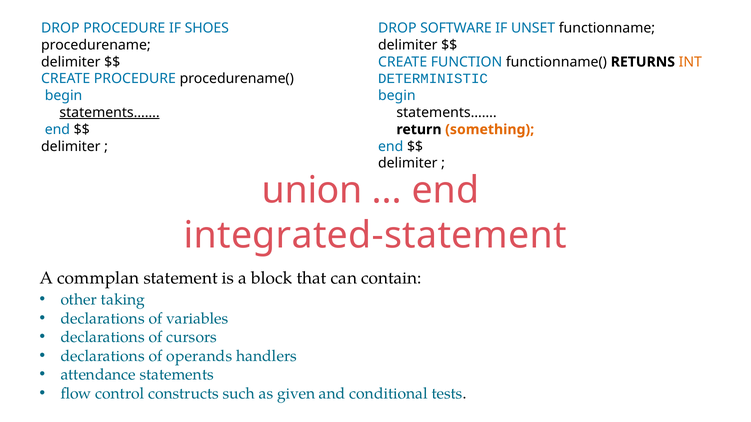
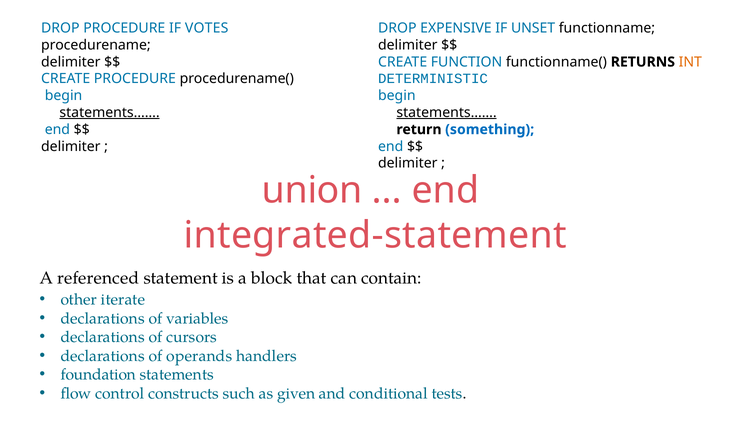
SHOES: SHOES -> VOTES
SOFTWARE: SOFTWARE -> EXPENSIVE
statements…… at (447, 113) underline: none -> present
something colour: orange -> blue
commplan: commplan -> referenced
taking: taking -> iterate
attendance: attendance -> foundation
